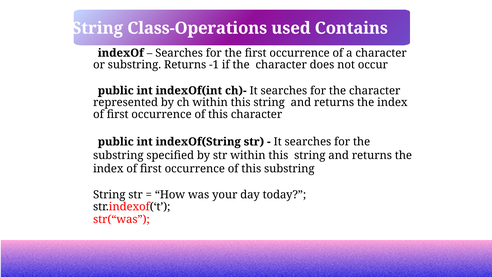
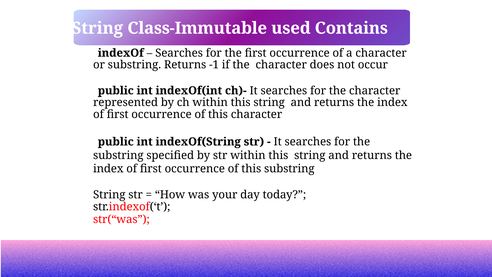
Class-Operations: Class-Operations -> Class-Immutable
